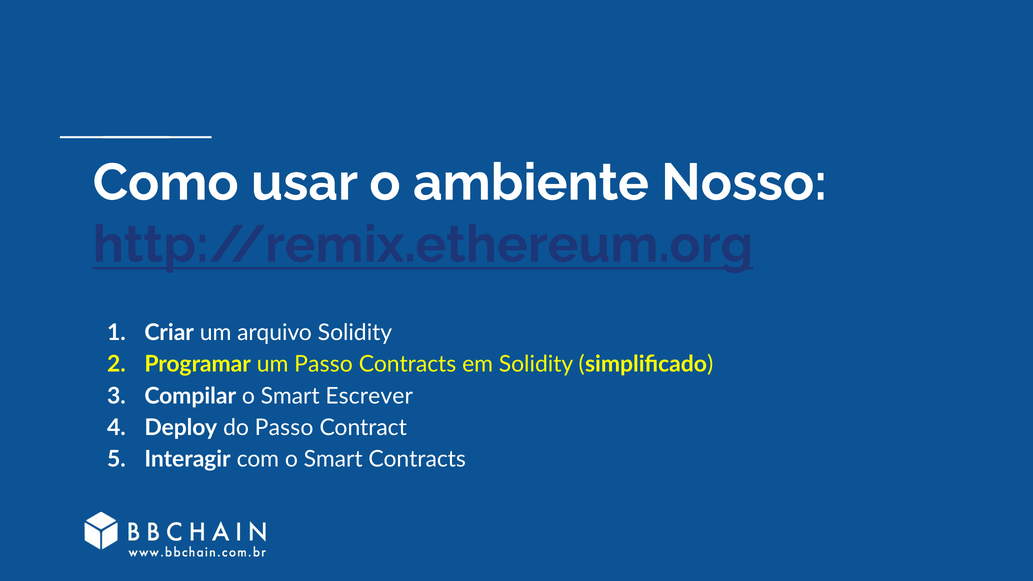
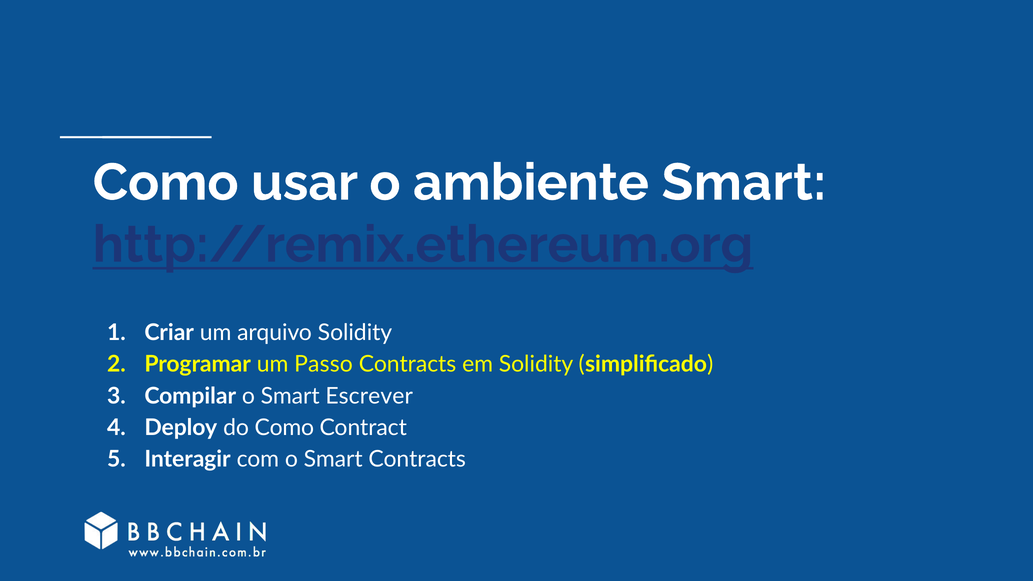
ambiente Nosso: Nosso -> Smart
do Passo: Passo -> Como
